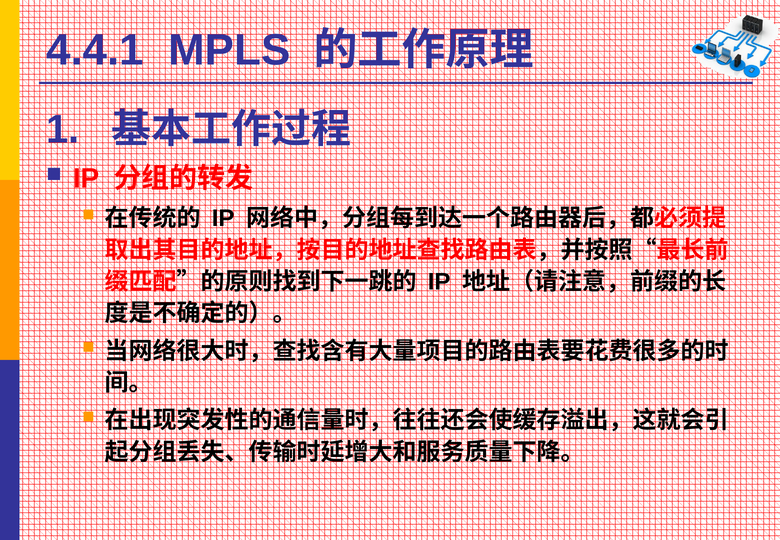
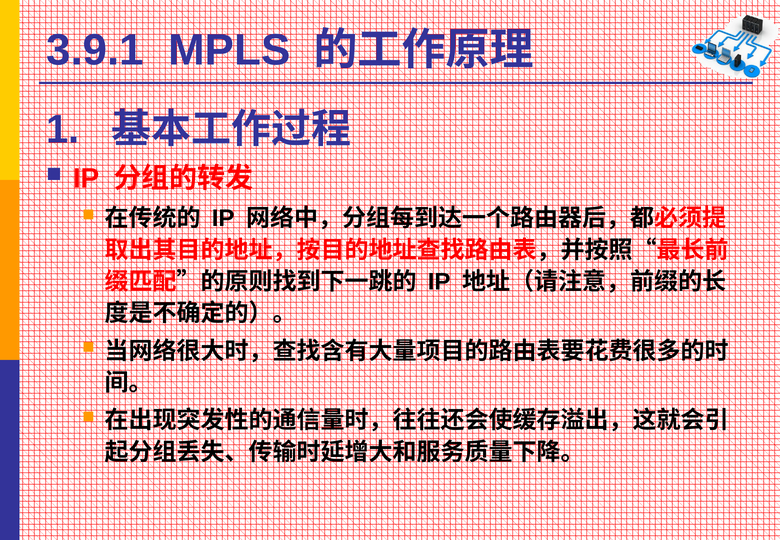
4.4.1: 4.4.1 -> 3.9.1
